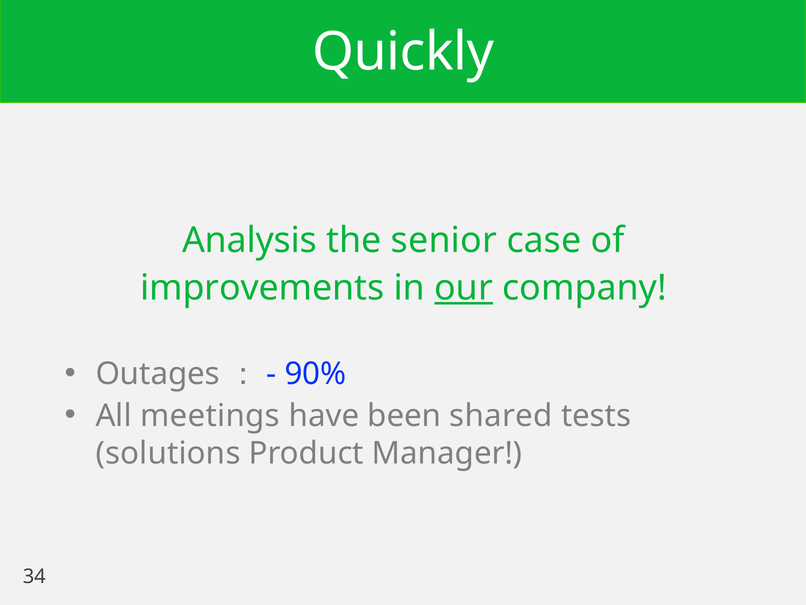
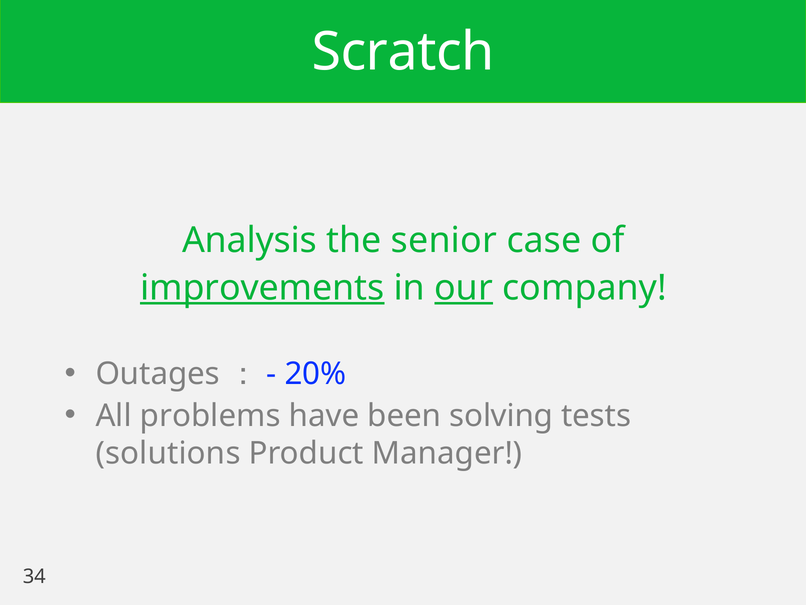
Quickly: Quickly -> Scratch
improvements underline: none -> present
90%: 90% -> 20%
meetings: meetings -> problems
shared: shared -> solving
